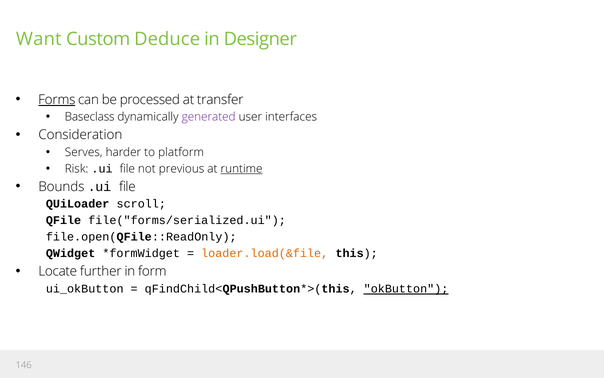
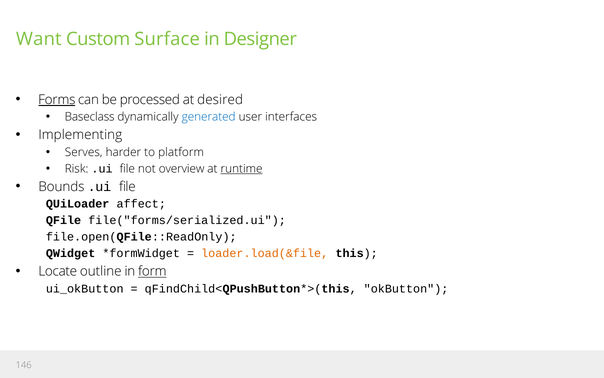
Deduce: Deduce -> Surface
transfer: transfer -> desired
generated colour: purple -> blue
Consideration: Consideration -> Implementing
previous: previous -> overview
scroll: scroll -> affect
further: further -> outline
form underline: none -> present
okButton underline: present -> none
